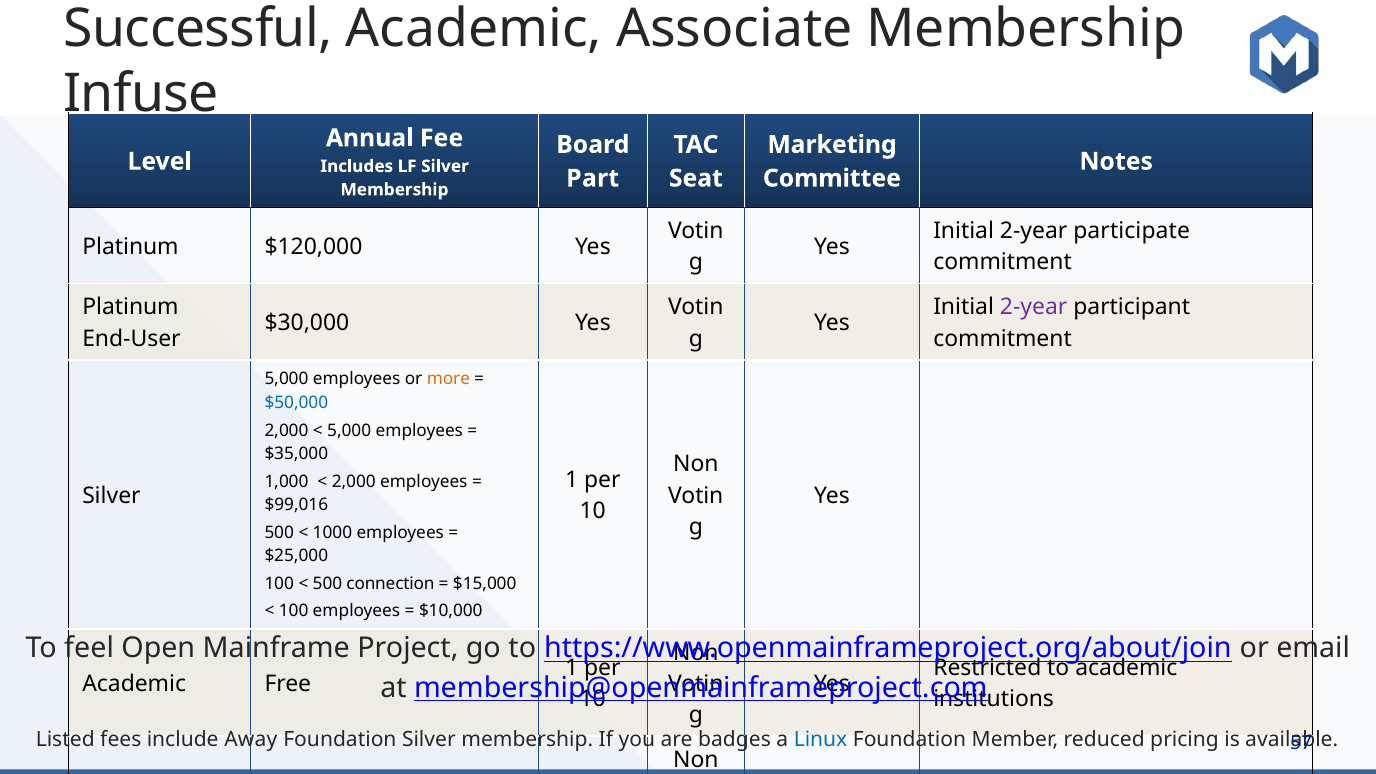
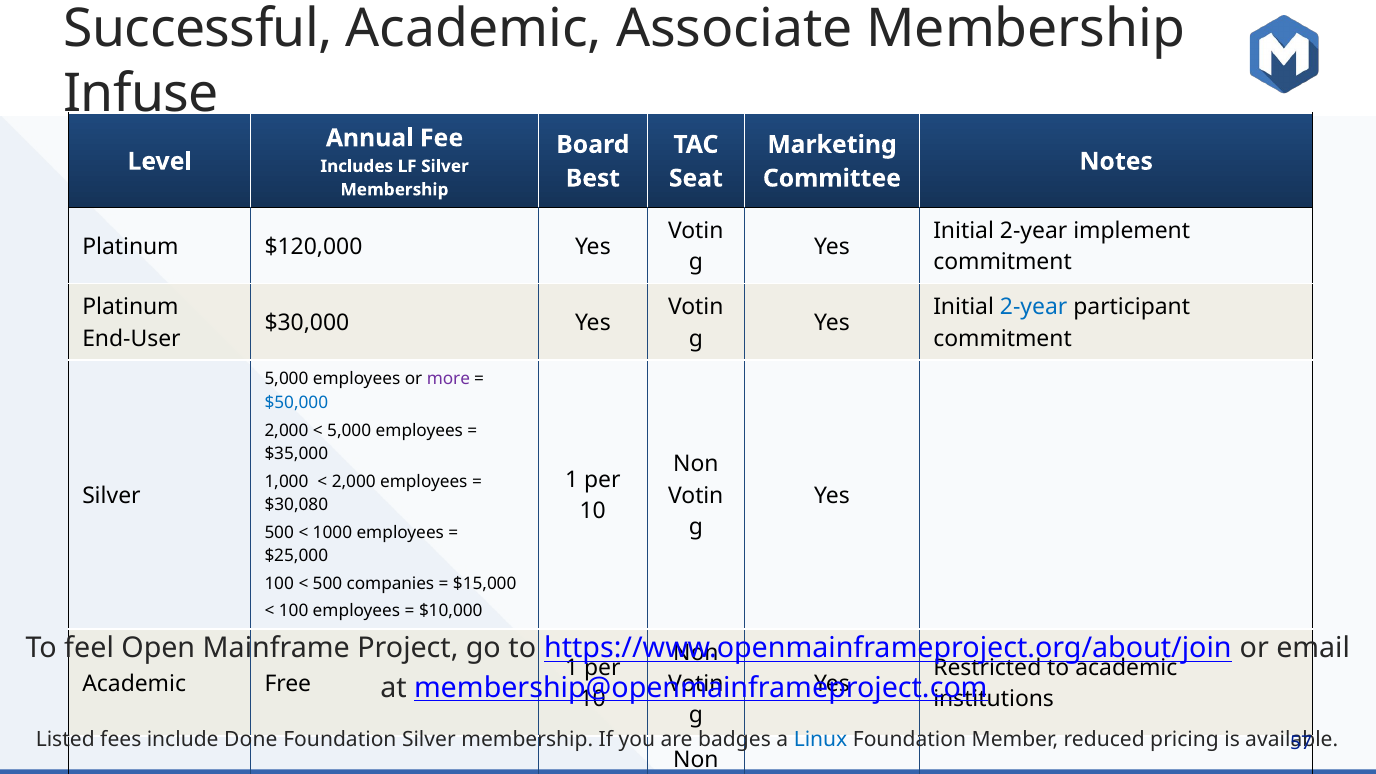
Part: Part -> Best
participate: participate -> implement
2-year at (1034, 307) colour: purple -> blue
more colour: orange -> purple
$99,016: $99,016 -> $30,080
connection: connection -> companies
Away: Away -> Done
